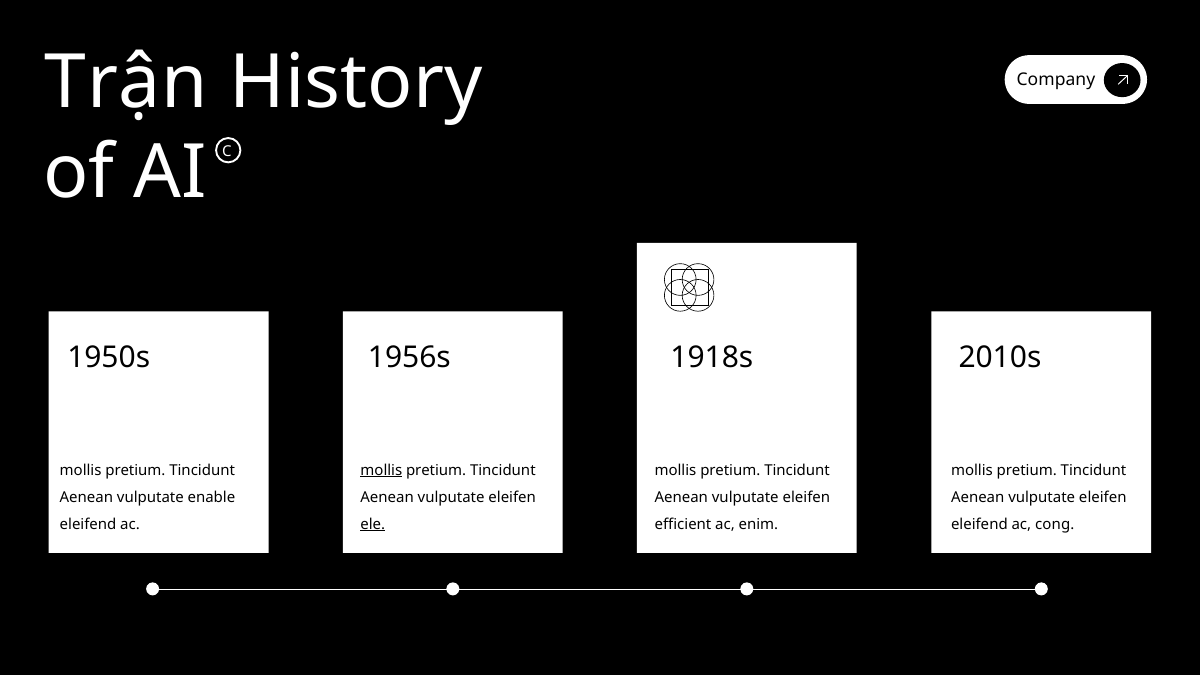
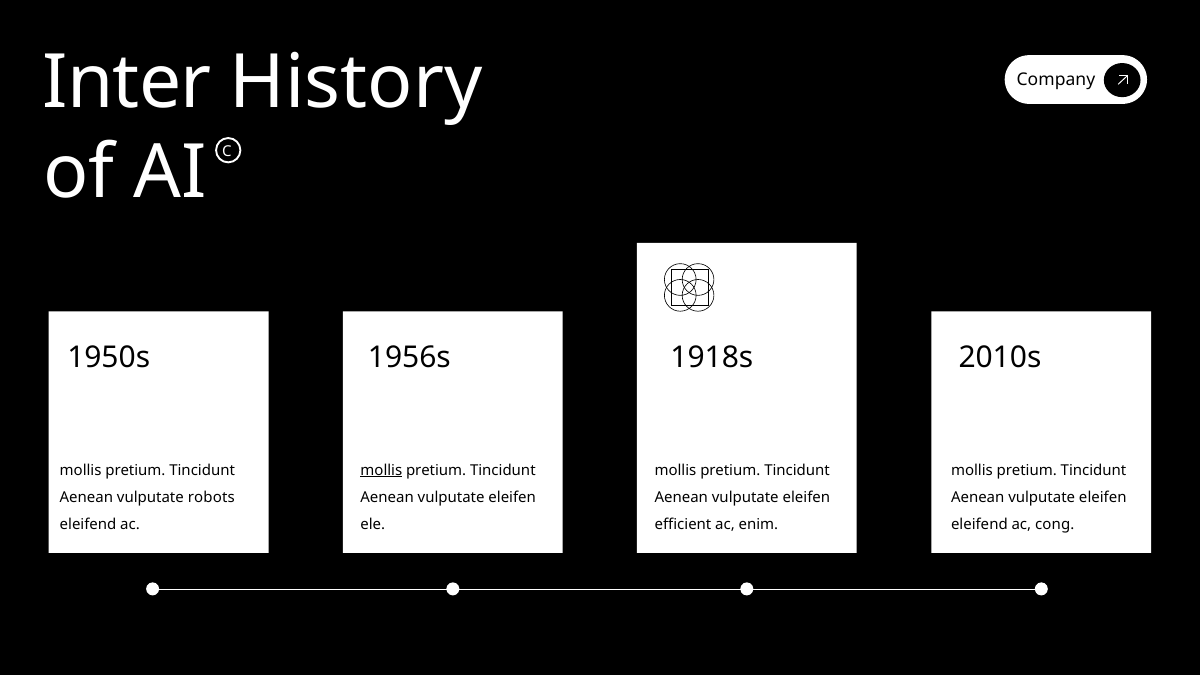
Trận: Trận -> Inter
enable: enable -> robots
ele underline: present -> none
